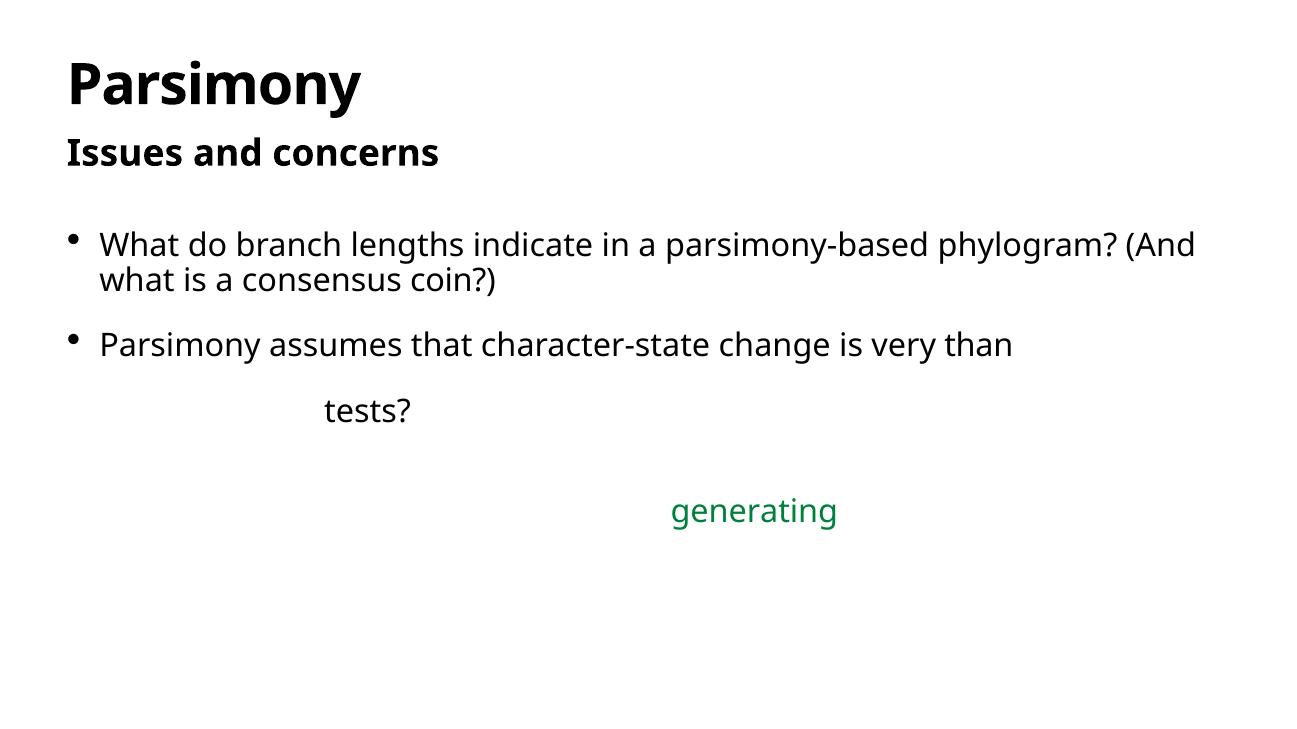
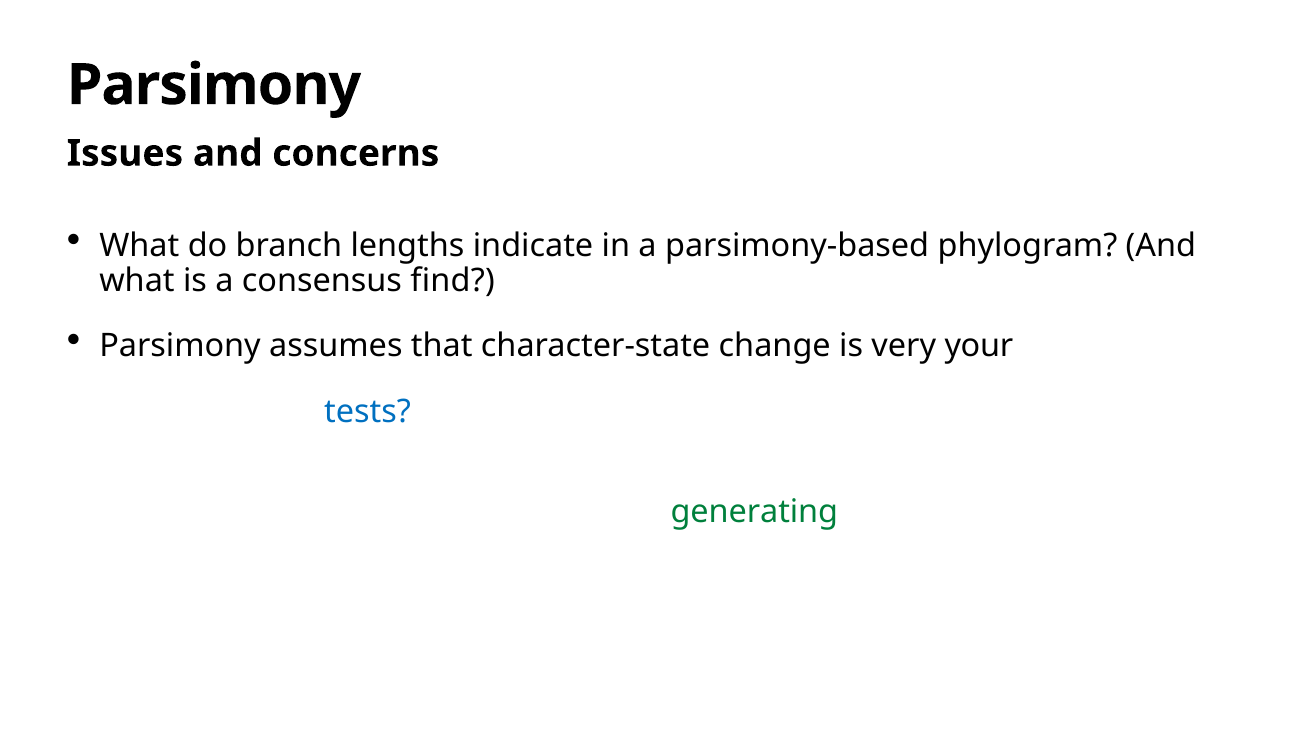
coin: coin -> find
very than: than -> your
tests colour: black -> blue
